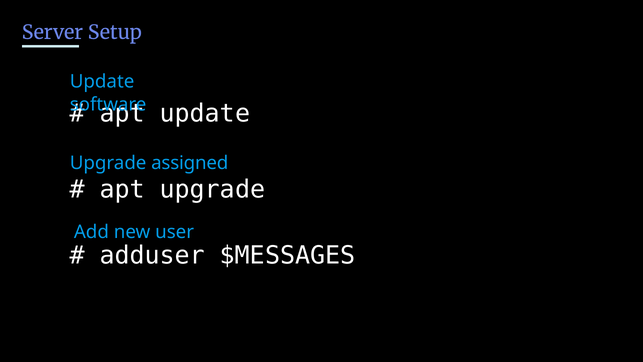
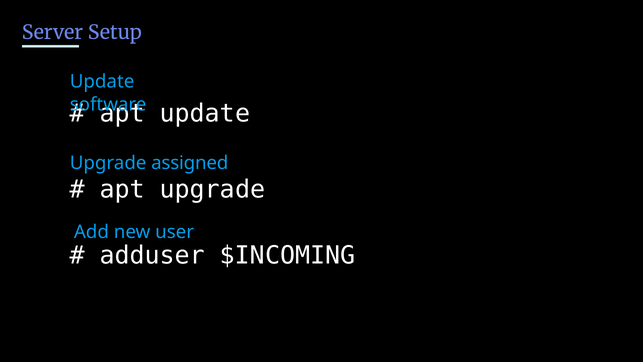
$MESSAGES: $MESSAGES -> $INCOMING
